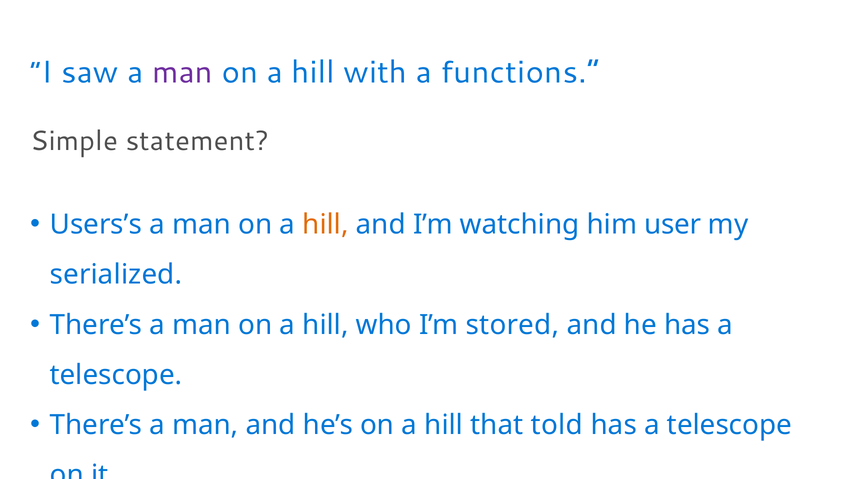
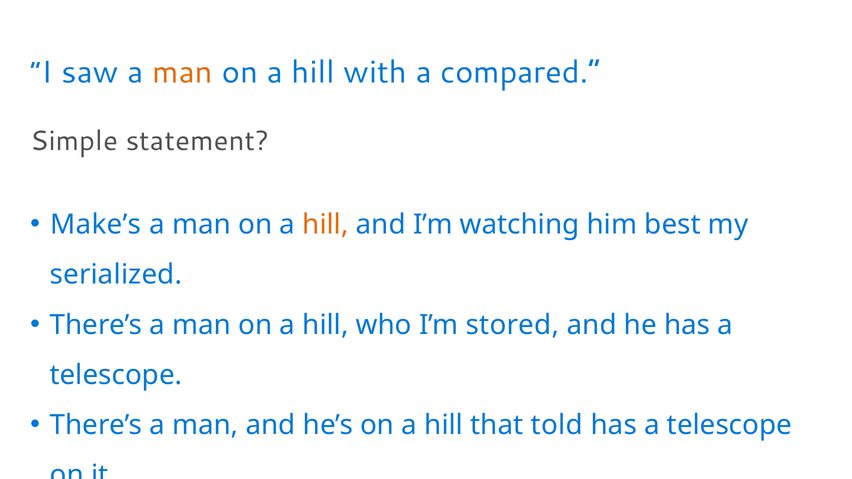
man at (183, 73) colour: purple -> orange
functions: functions -> compared
Users’s: Users’s -> Make’s
user: user -> best
